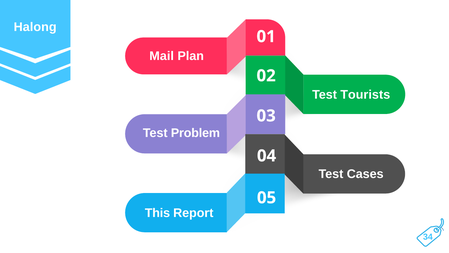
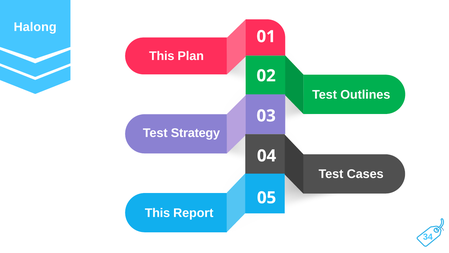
Mail at (162, 56): Mail -> This
Tourists: Tourists -> Outlines
Problem: Problem -> Strategy
